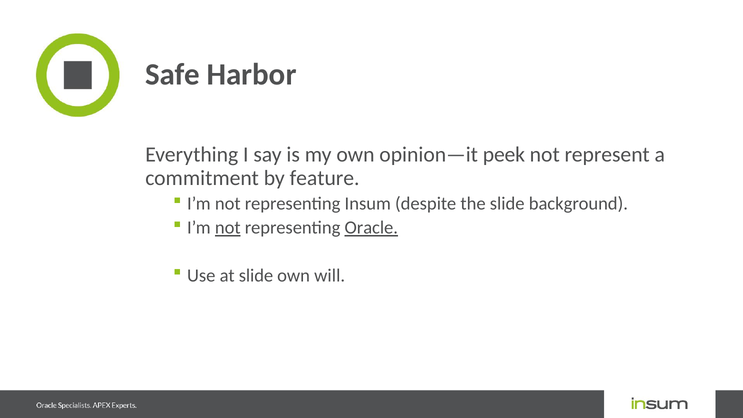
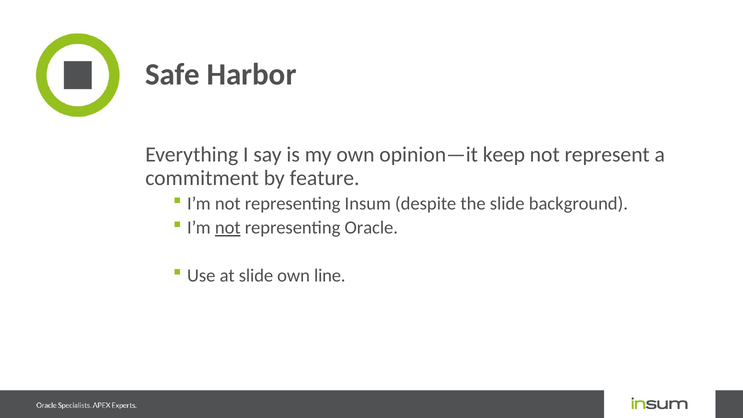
peek: peek -> keep
Oracle underline: present -> none
will: will -> line
